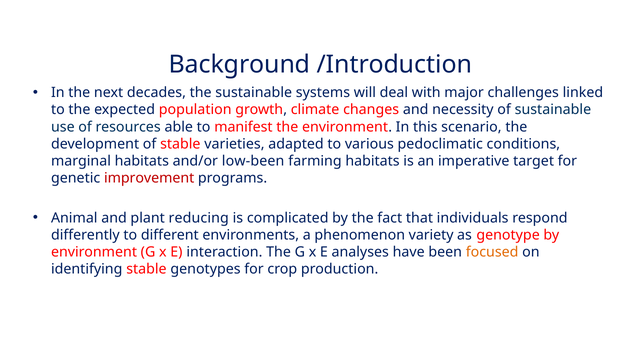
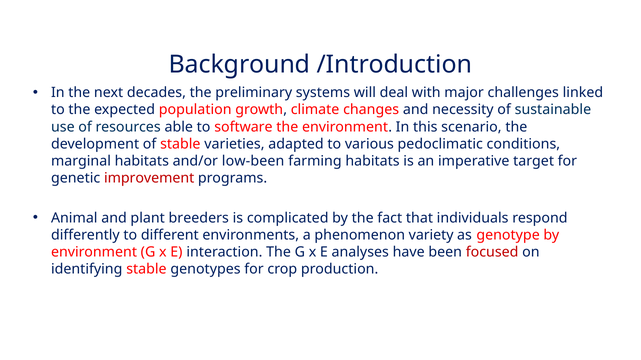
the sustainable: sustainable -> preliminary
manifest: manifest -> software
reducing: reducing -> breeders
focused colour: orange -> red
